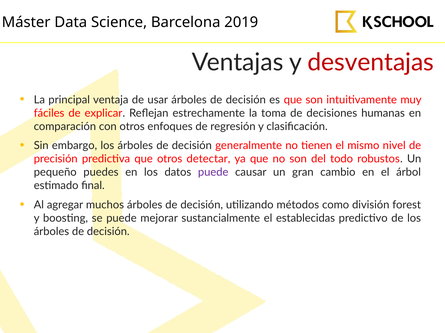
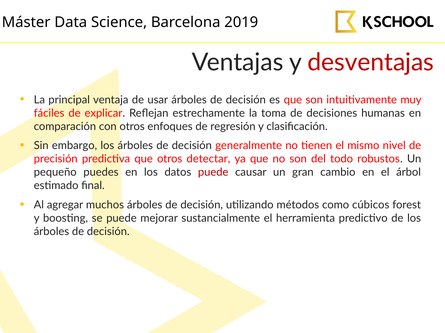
puede at (213, 173) colour: purple -> red
división: división -> cúbicos
establecidas: establecidas -> herramienta
